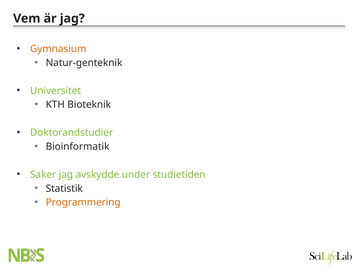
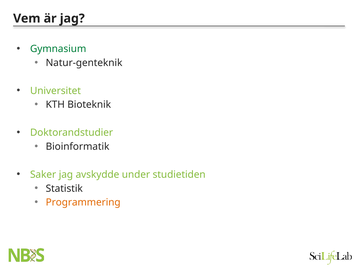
Gymnasium colour: orange -> green
